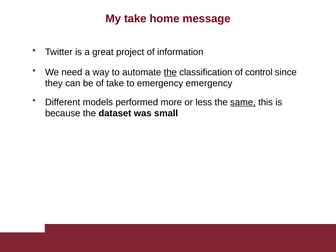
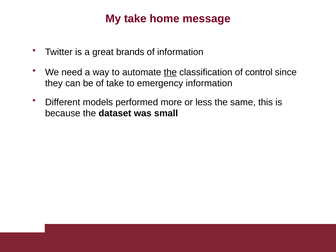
project: project -> brands
emergency emergency: emergency -> information
same underline: present -> none
